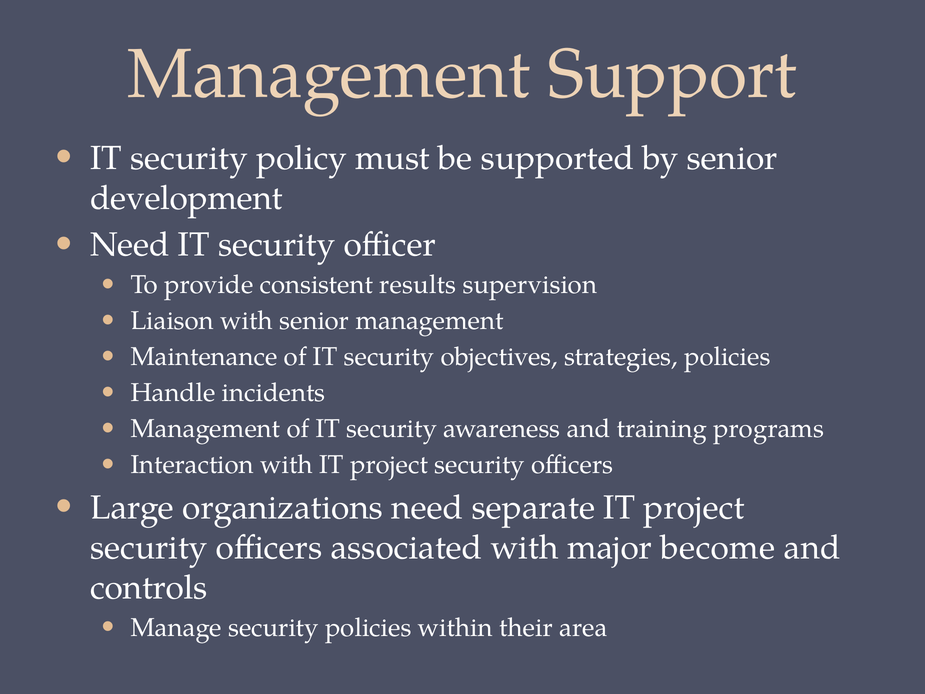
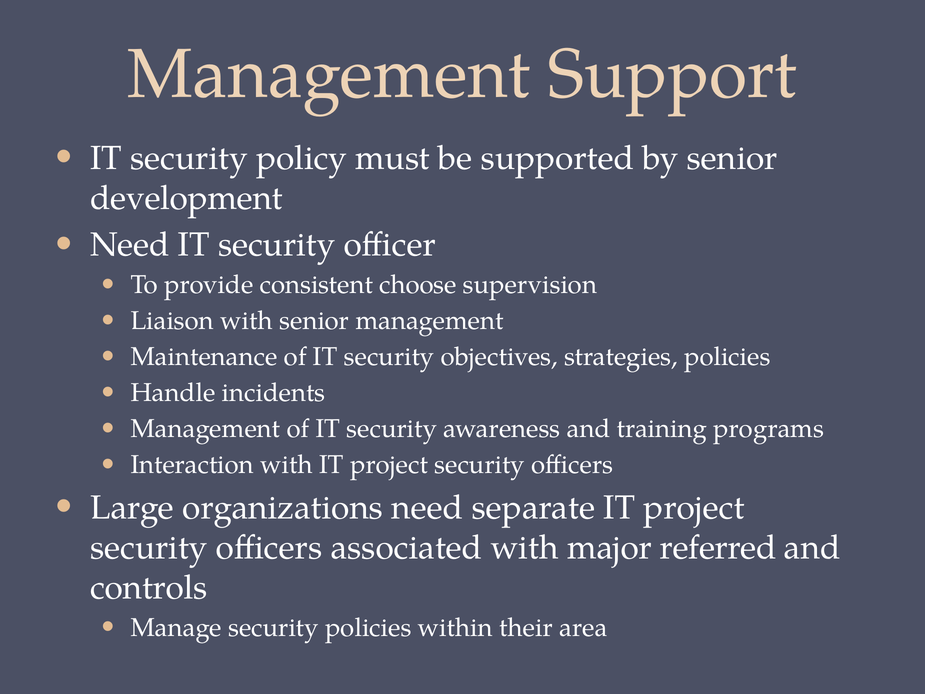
results: results -> choose
become: become -> referred
